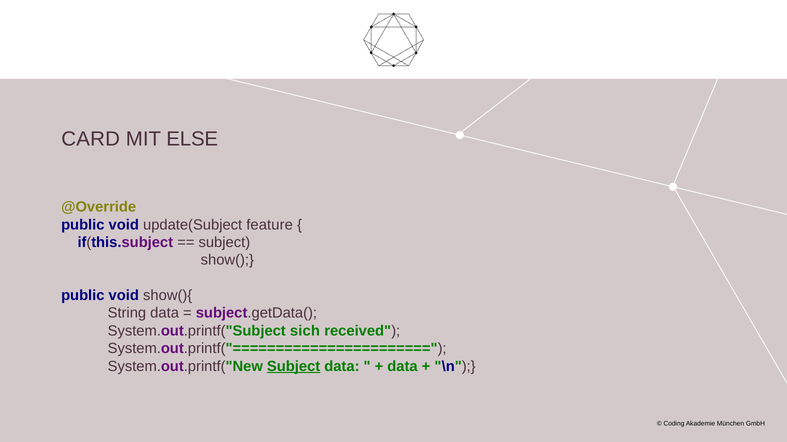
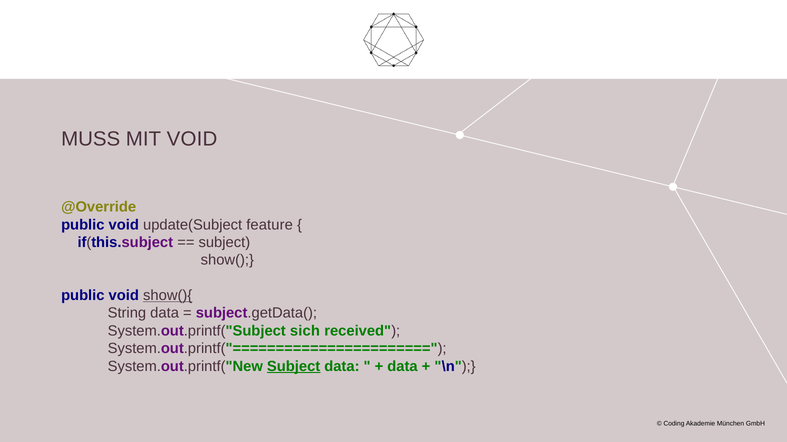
CARD: CARD -> MUSS
MIT ELSE: ELSE -> VOID
show(){ underline: none -> present
